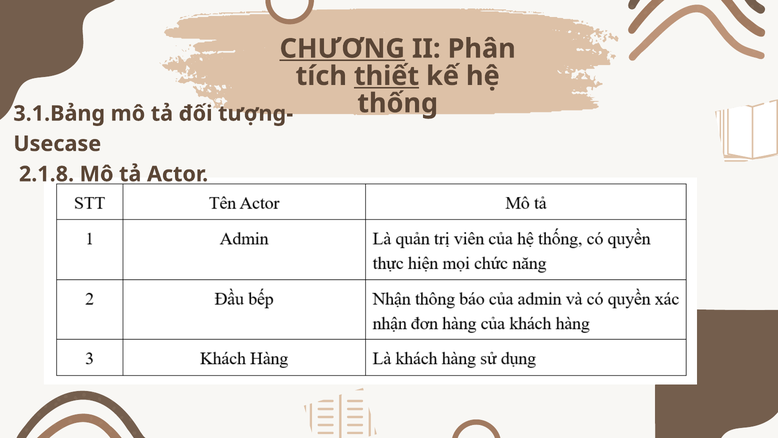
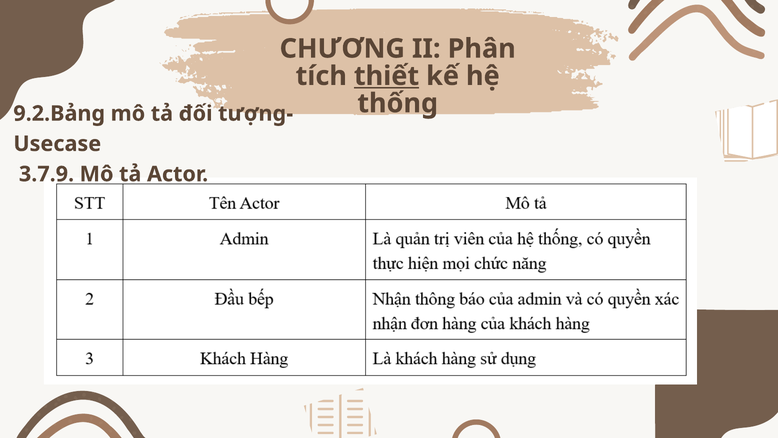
CHƯƠNG underline: present -> none
3.1.Bảng: 3.1.Bảng -> 9.2.Bảng
2.1.8: 2.1.8 -> 3.7.9
